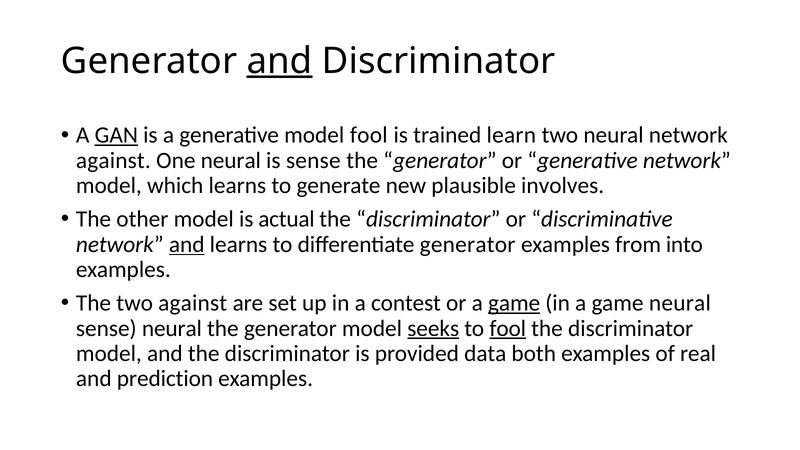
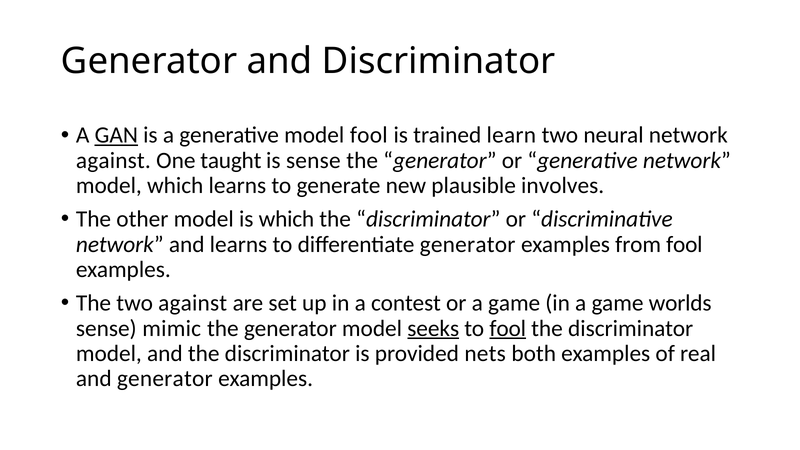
and at (280, 61) underline: present -> none
One neural: neural -> taught
is actual: actual -> which
and at (187, 244) underline: present -> none
from into: into -> fool
game at (514, 303) underline: present -> none
game neural: neural -> worlds
sense neural: neural -> mimic
data: data -> nets
and prediction: prediction -> generator
